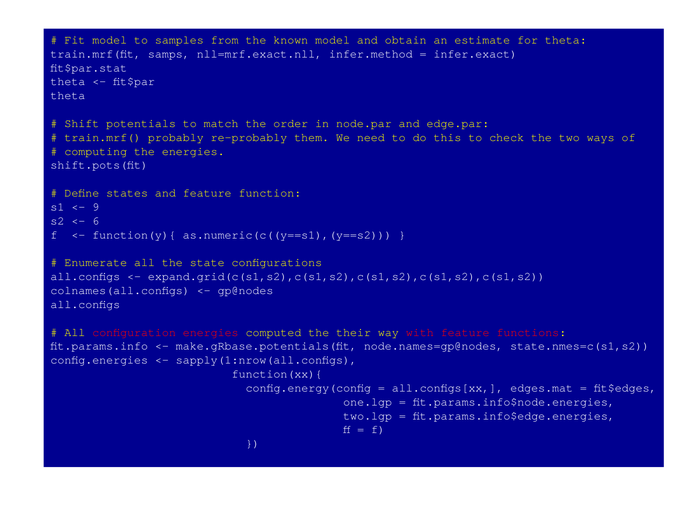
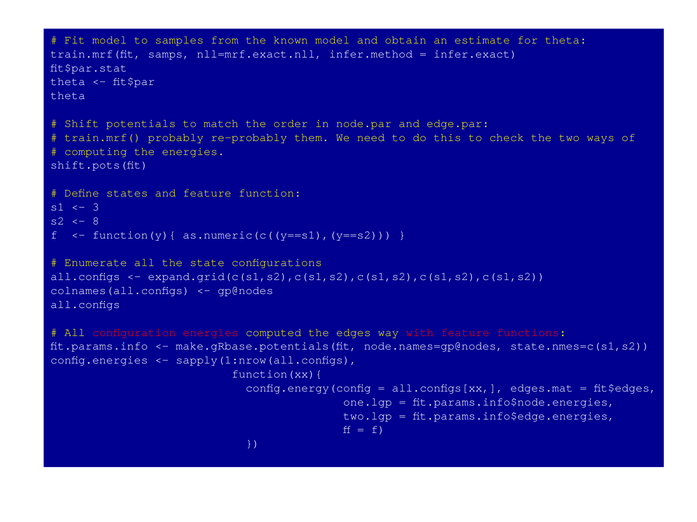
9: 9 -> 3
6: 6 -> 8
their: their -> edges
